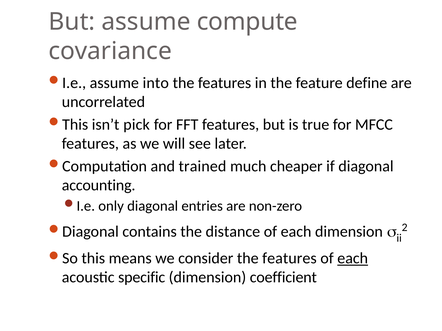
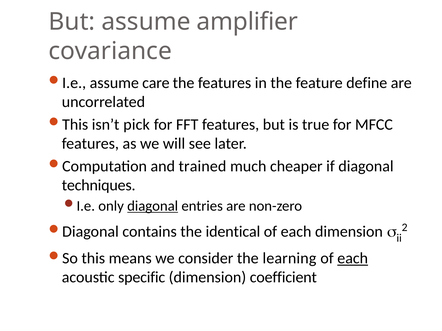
compute: compute -> amplifier
into: into -> care
accounting: accounting -> techniques
diagonal at (153, 206) underline: none -> present
distance: distance -> identical
consider the features: features -> learning
